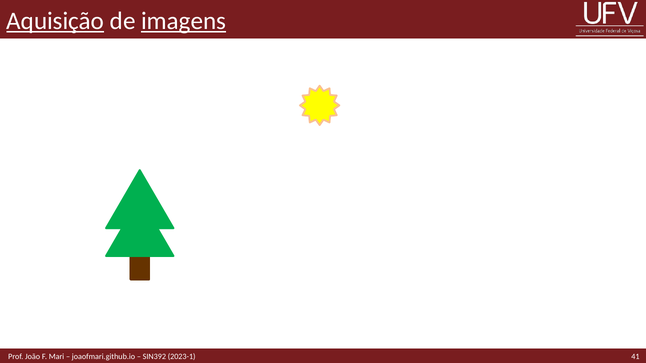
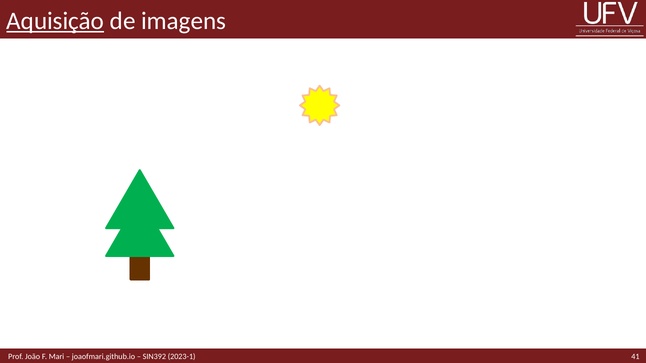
imagens underline: present -> none
